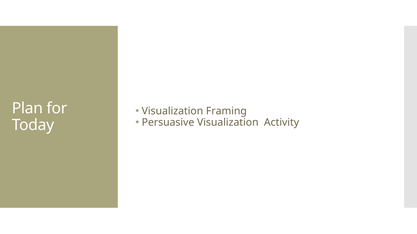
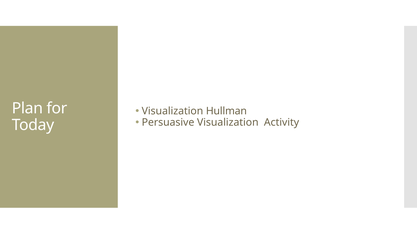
Framing: Framing -> Hullman
